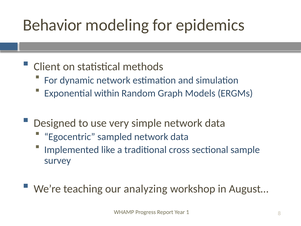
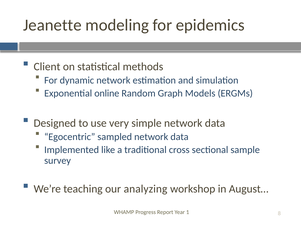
Behavior: Behavior -> Jeanette
within: within -> online
